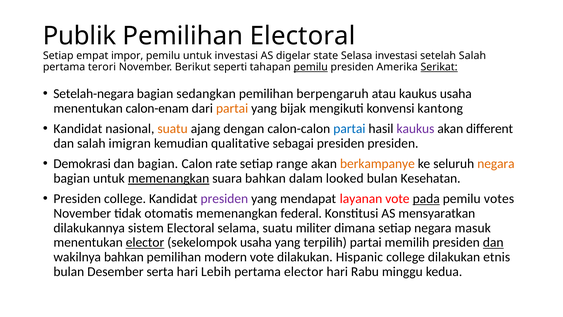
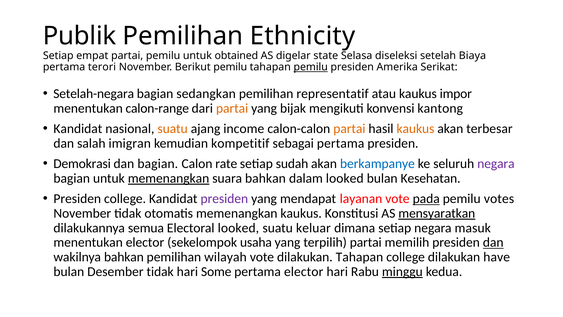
Pemilihan Electoral: Electoral -> Ethnicity
empat impor: impor -> partai
untuk investasi: investasi -> obtained
Selasa investasi: investasi -> diseleksi
setelah Salah: Salah -> Biaya
Berikut seperti: seperti -> pemilu
Serikat underline: present -> none
berpengaruh: berpengaruh -> representatif
kaukus usaha: usaha -> impor
calon-enam: calon-enam -> calon-range
dengan: dengan -> income
partai at (349, 129) colour: blue -> orange
kaukus at (415, 129) colour: purple -> orange
different: different -> terbesar
qualitative: qualitative -> kompetitif
sebagai presiden: presiden -> pertama
range: range -> sudah
berkampanye colour: orange -> blue
negara at (496, 164) colour: orange -> purple
memenangkan federal: federal -> kaukus
mensyaratkan underline: none -> present
sistem: sistem -> semua
Electoral selama: selama -> looked
militer: militer -> keluar
elector at (145, 242) underline: present -> none
modern: modern -> wilayah
dilakukan Hispanic: Hispanic -> Tahapan
etnis: etnis -> have
Desember serta: serta -> tidak
Lebih: Lebih -> Some
minggu underline: none -> present
